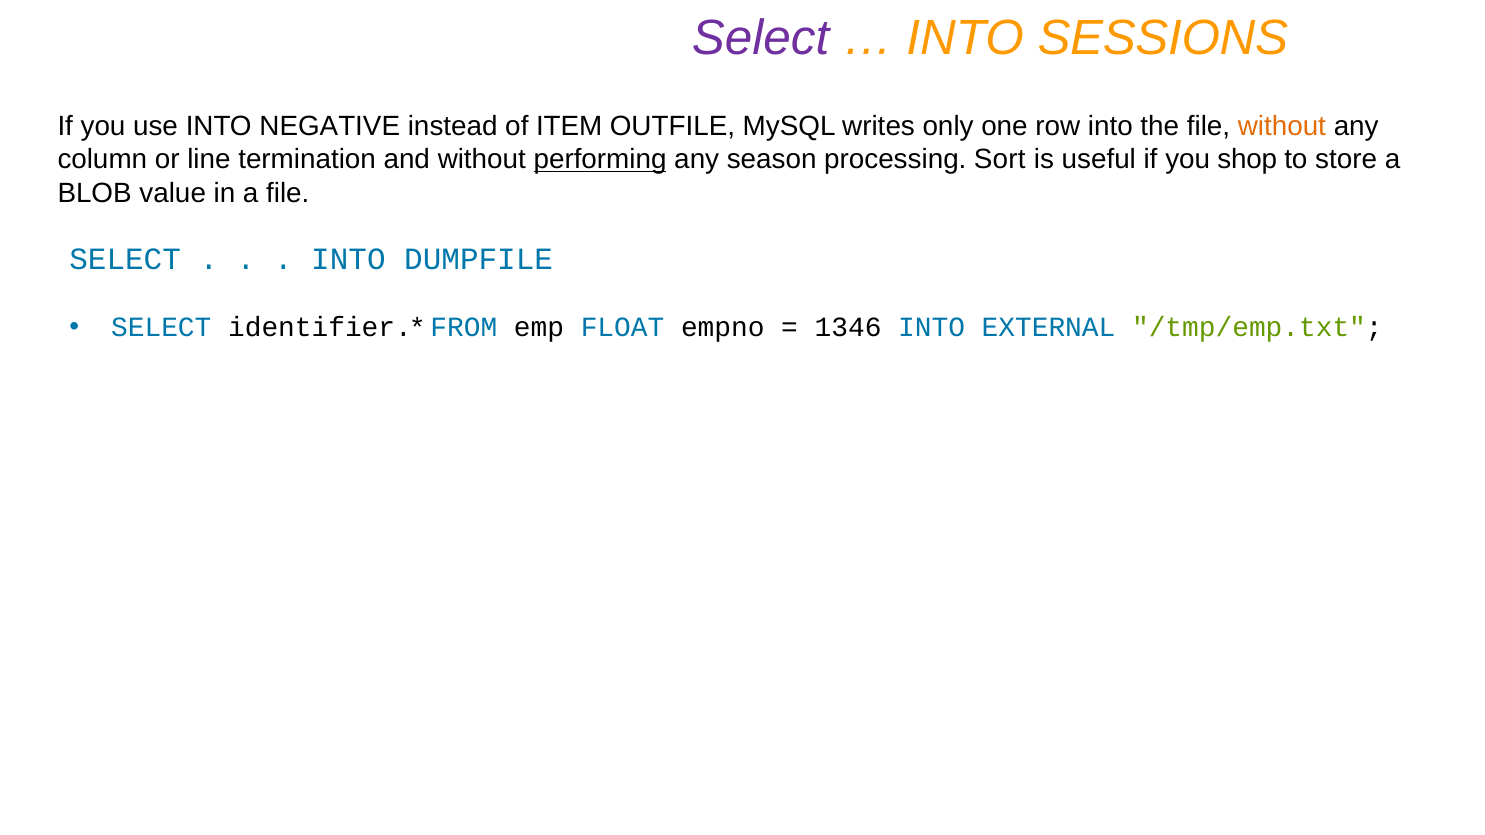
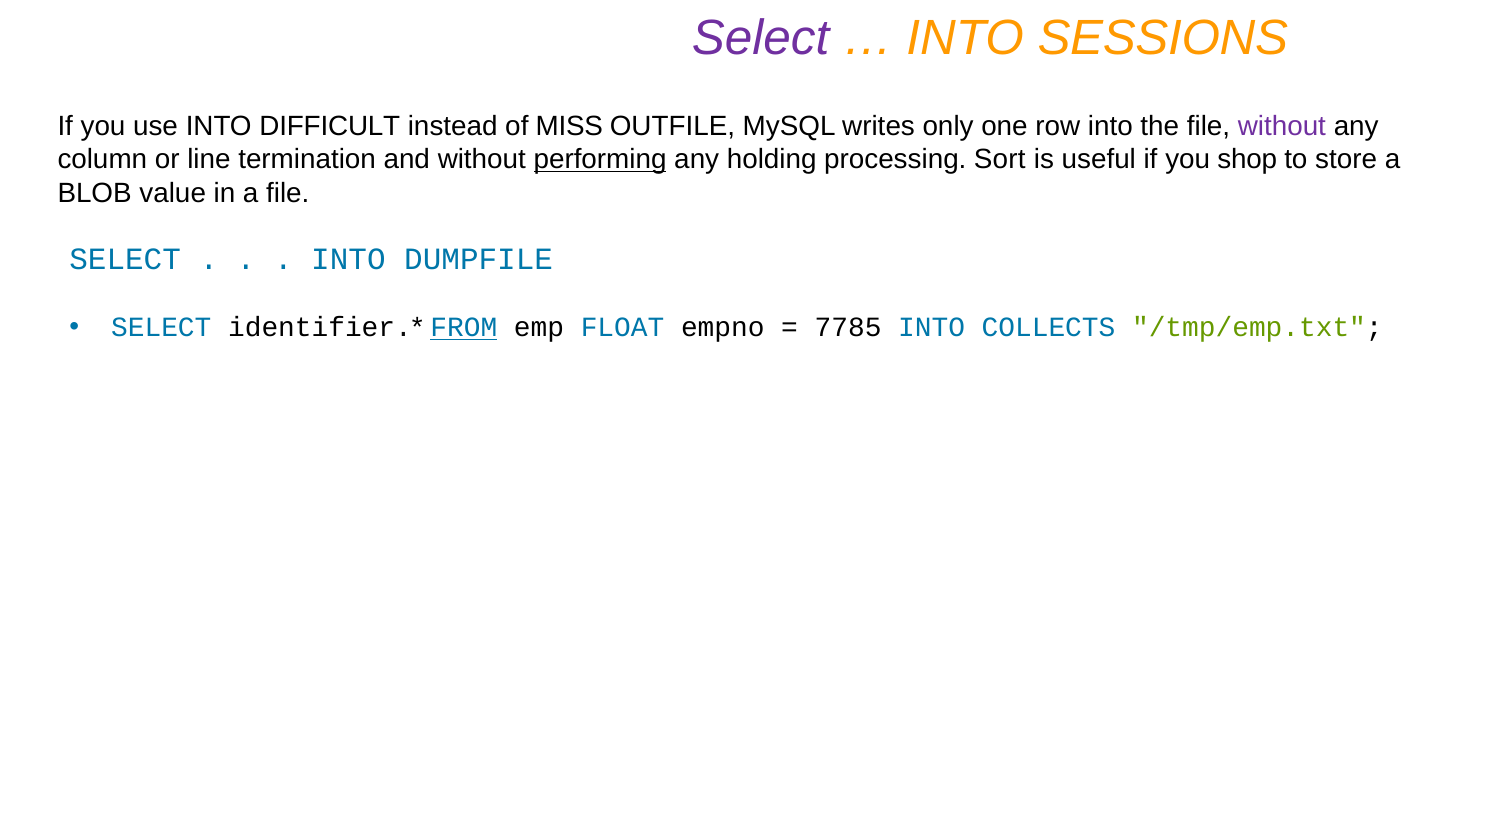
NEGATIVE: NEGATIVE -> DIFFICULT
ITEM: ITEM -> MISS
without at (1282, 126) colour: orange -> purple
season: season -> holding
FROM underline: none -> present
1346: 1346 -> 7785
EXTERNAL: EXTERNAL -> COLLECTS
